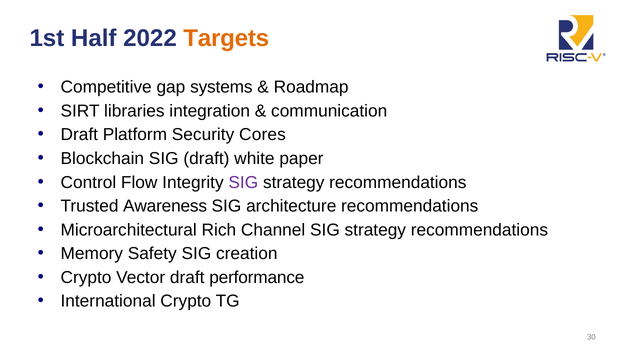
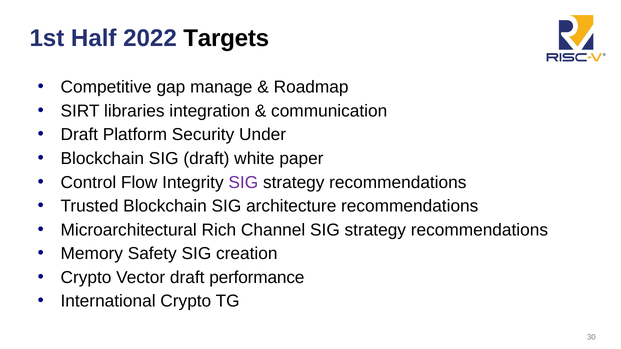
Targets colour: orange -> black
systems: systems -> manage
Cores: Cores -> Under
Trusted Awareness: Awareness -> Blockchain
